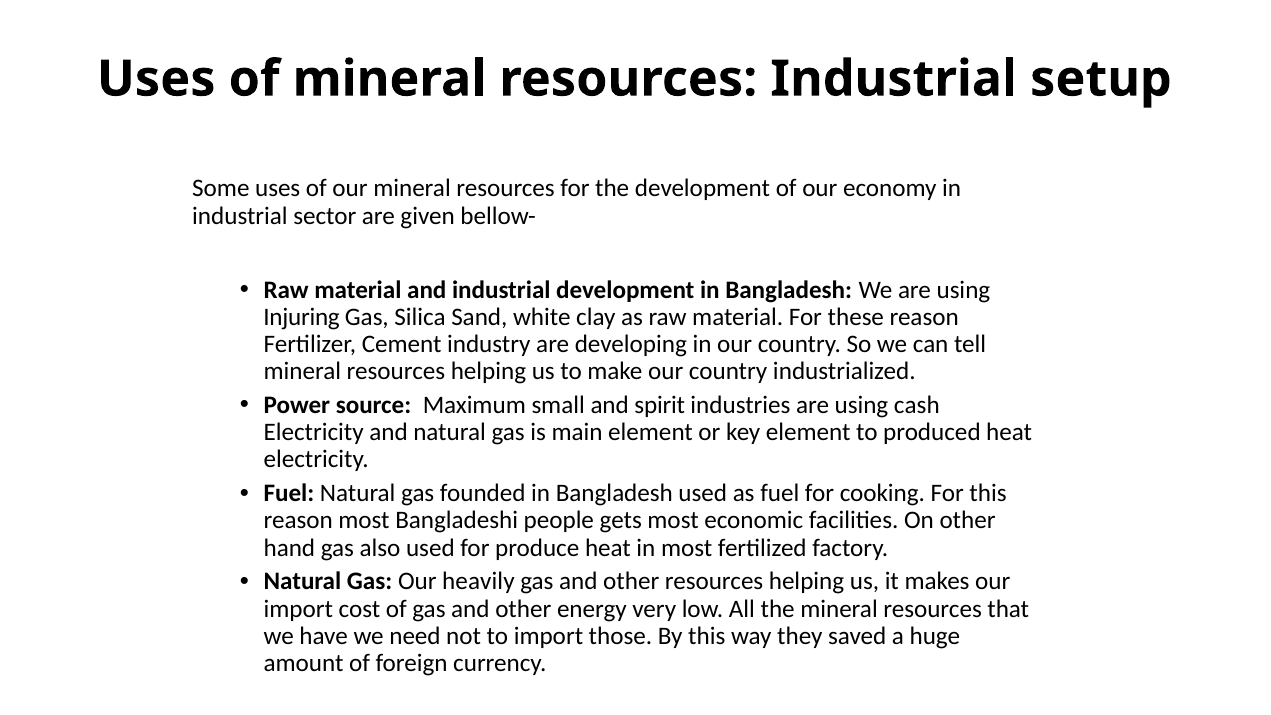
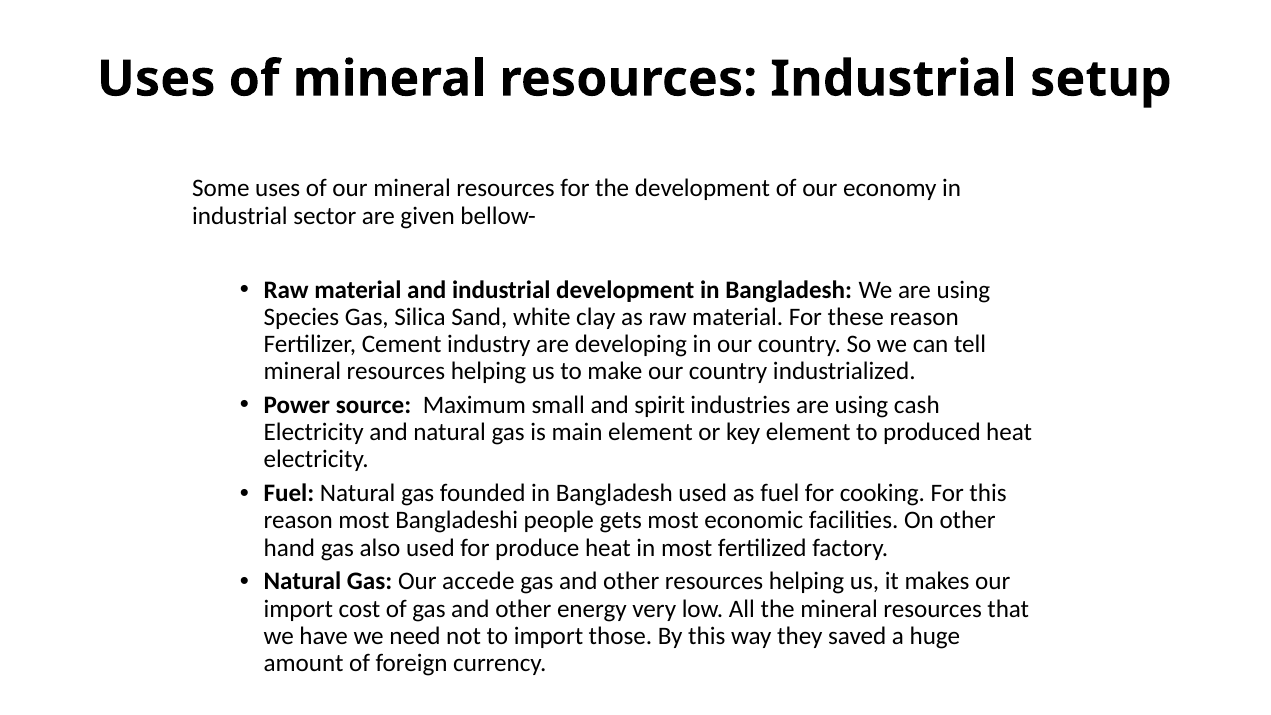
Injuring: Injuring -> Species
heavily: heavily -> accede
